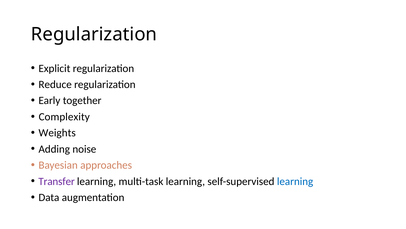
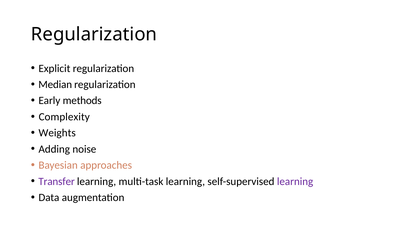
Reduce: Reduce -> Median
together: together -> methods
learning at (295, 181) colour: blue -> purple
